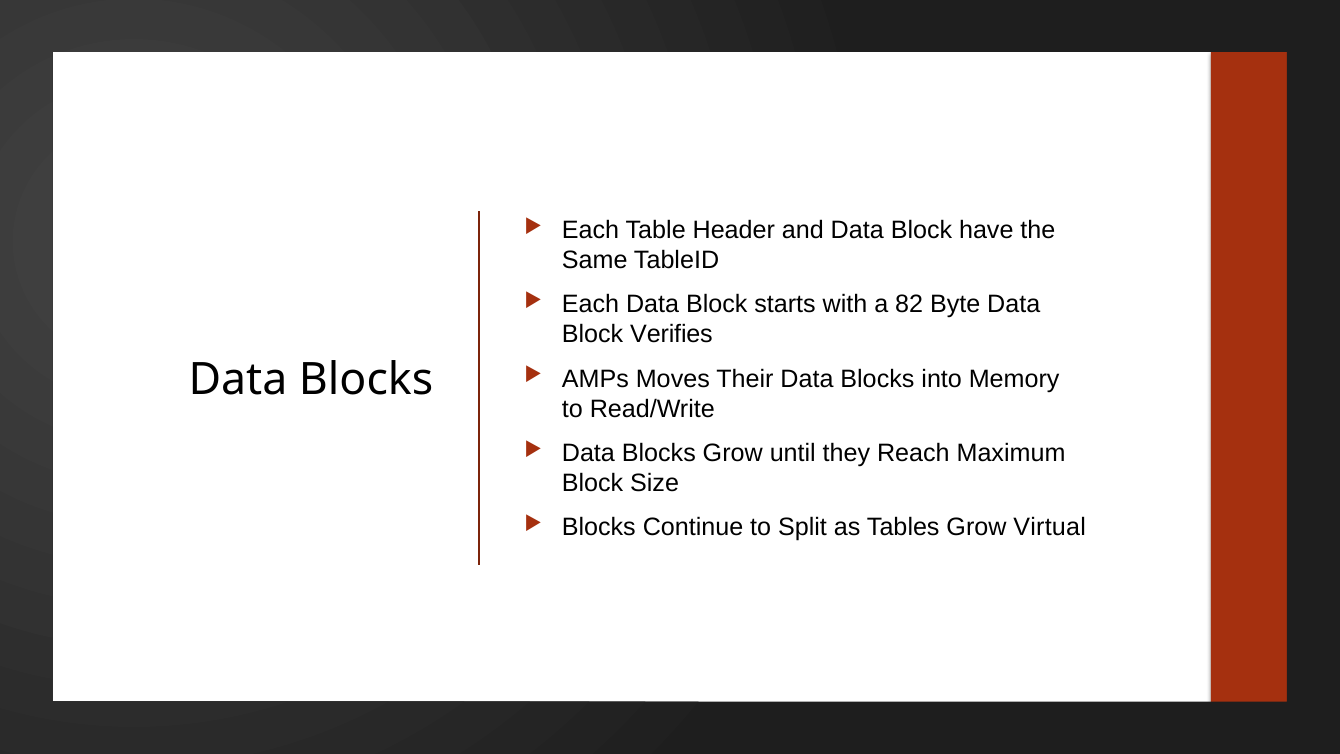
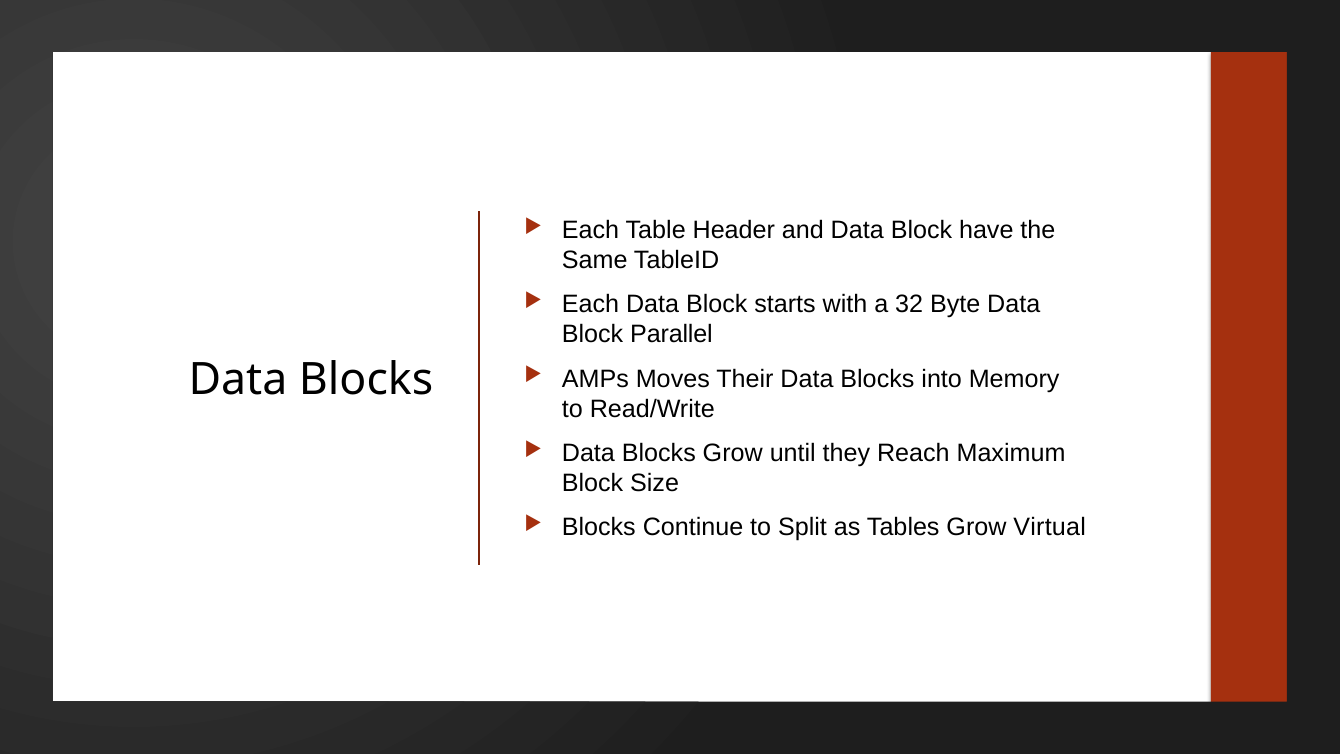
82: 82 -> 32
Verifies: Verifies -> Parallel
